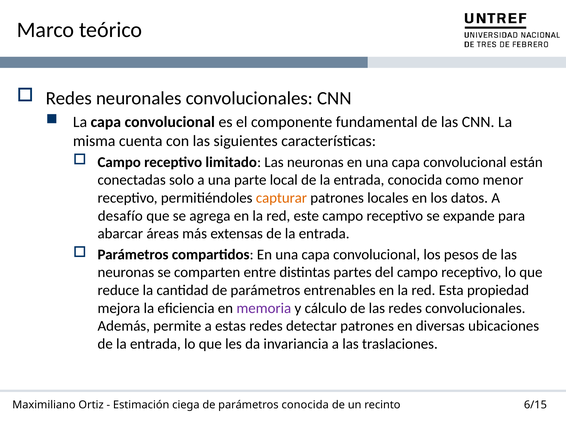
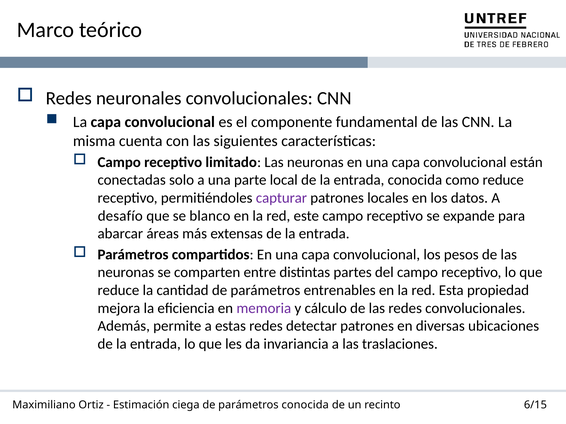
como menor: menor -> reduce
capturar colour: orange -> purple
agrega: agrega -> blanco
